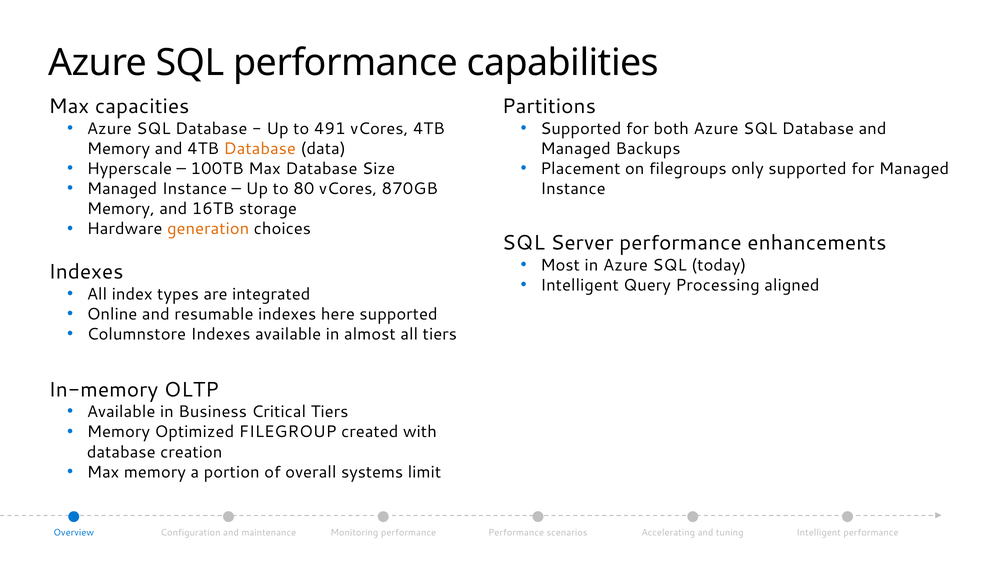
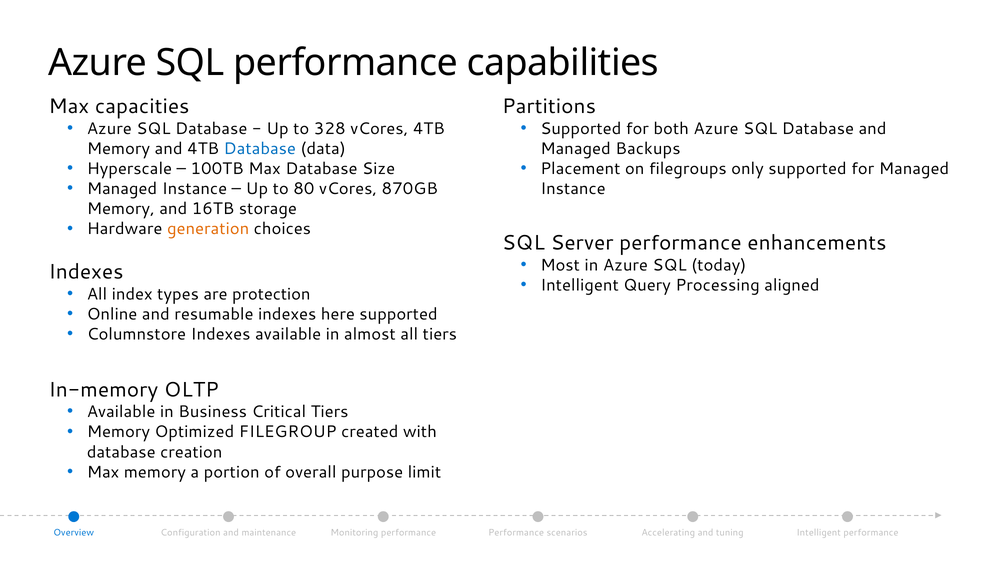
491: 491 -> 328
Database at (260, 149) colour: orange -> blue
integrated: integrated -> protection
systems: systems -> purpose
